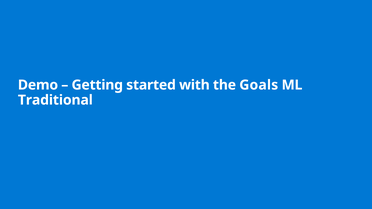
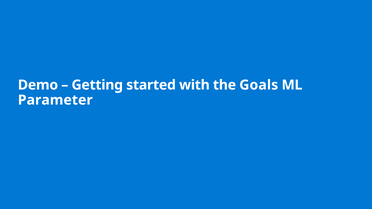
Traditional: Traditional -> Parameter
